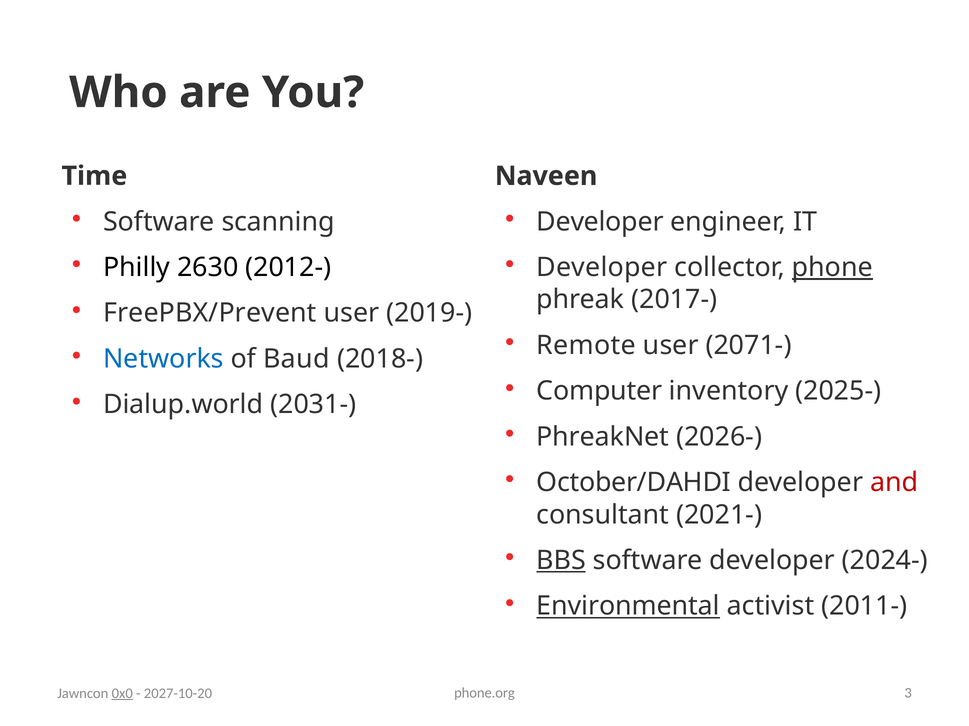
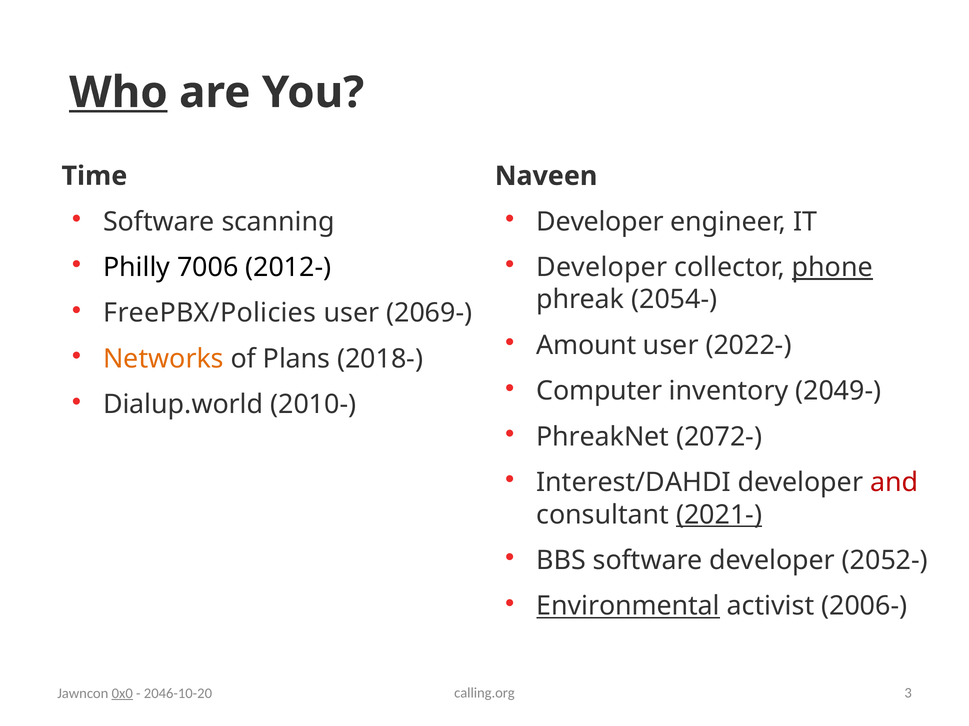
Who underline: none -> present
2630: 2630 -> 7006
2017-: 2017- -> 2054-
FreePBX/Prevent: FreePBX/Prevent -> FreePBX/Policies
2019-: 2019- -> 2069-
Remote: Remote -> Amount
2071-: 2071- -> 2022-
Networks colour: blue -> orange
Baud: Baud -> Plans
2025-: 2025- -> 2049-
2031-: 2031- -> 2010-
2026-: 2026- -> 2072-
October/DAHDI: October/DAHDI -> Interest/DAHDI
2021- underline: none -> present
BBS underline: present -> none
2024-: 2024- -> 2052-
2011-: 2011- -> 2006-
phone.org: phone.org -> calling.org
2027-10-20: 2027-10-20 -> 2046-10-20
